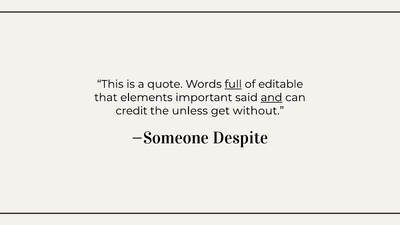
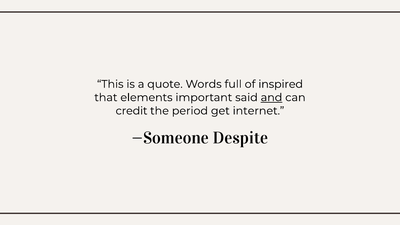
full underline: present -> none
editable: editable -> inspired
unless: unless -> period
without: without -> internet
